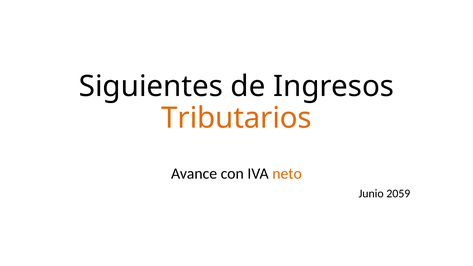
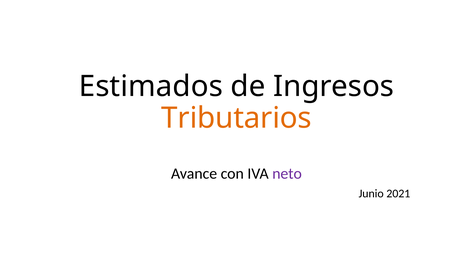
Siguientes: Siguientes -> Estimados
neto colour: orange -> purple
2059: 2059 -> 2021
